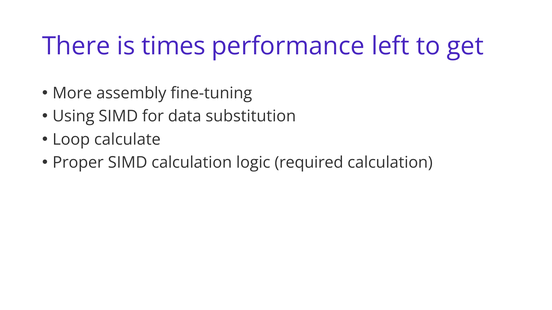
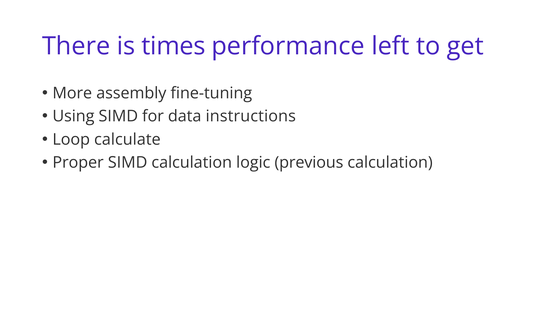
substitution: substitution -> instructions
required: required -> previous
